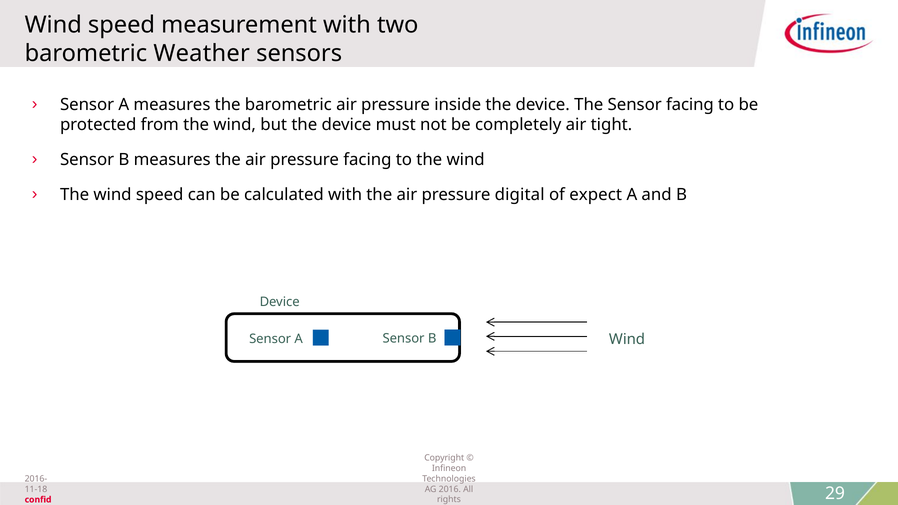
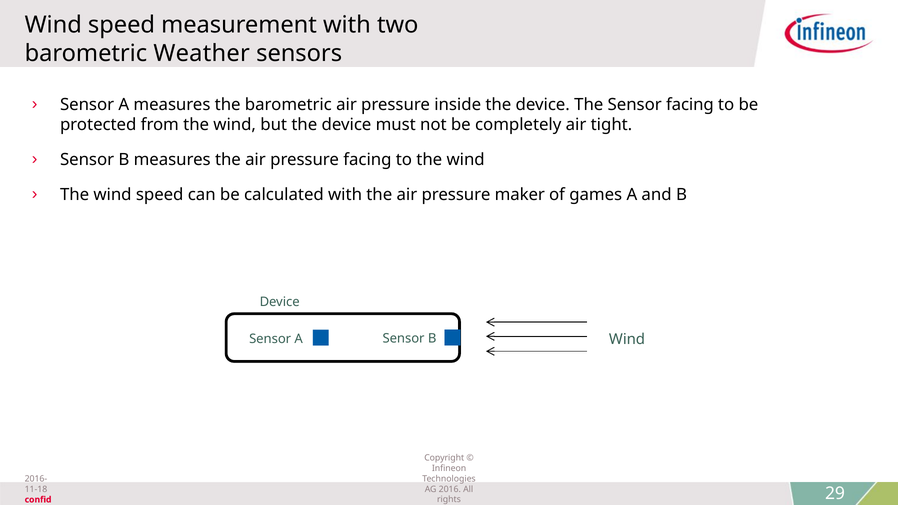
digital: digital -> maker
expect: expect -> games
